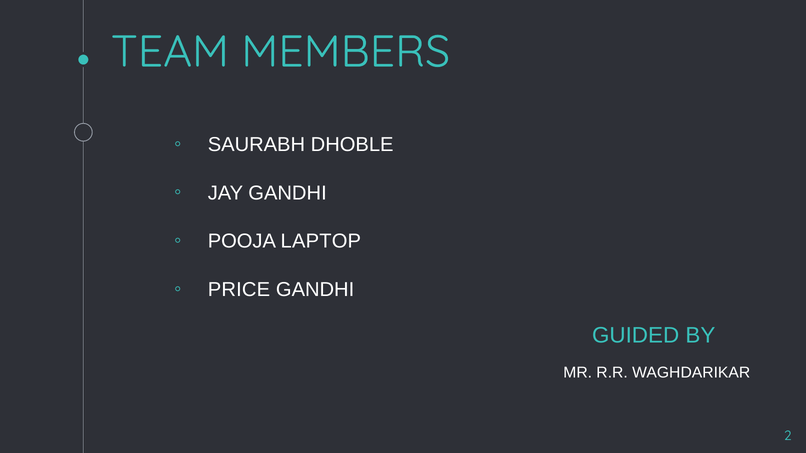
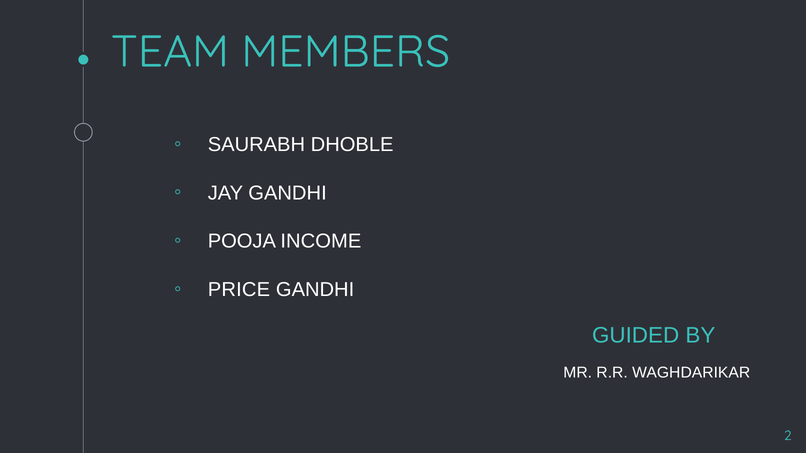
LAPTOP: LAPTOP -> INCOME
